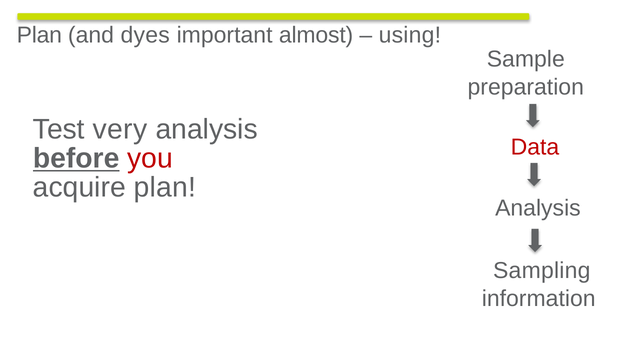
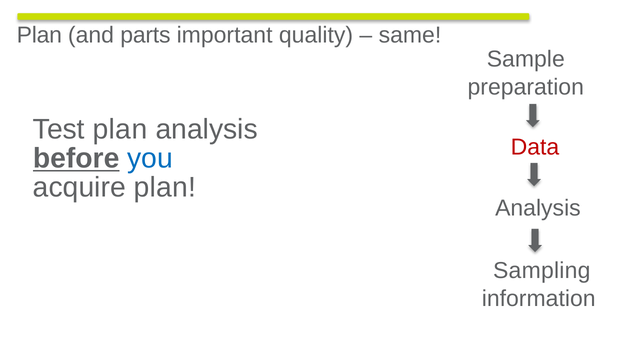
dyes: dyes -> parts
almost: almost -> quality
using: using -> same
Test very: very -> plan
you colour: red -> blue
